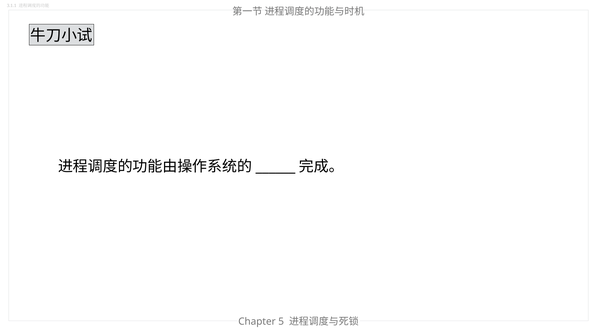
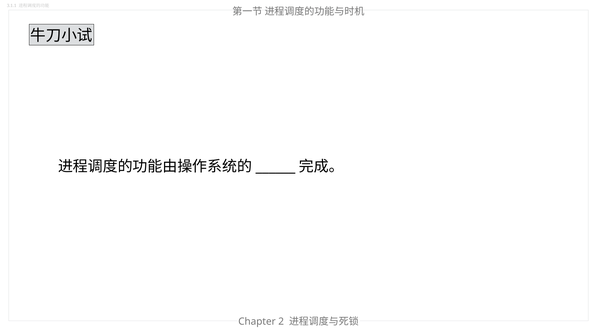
5: 5 -> 2
